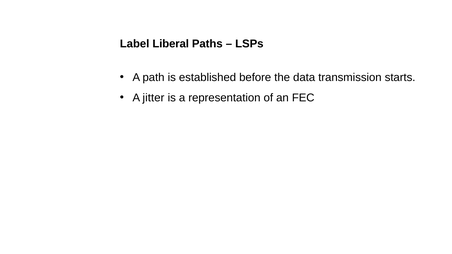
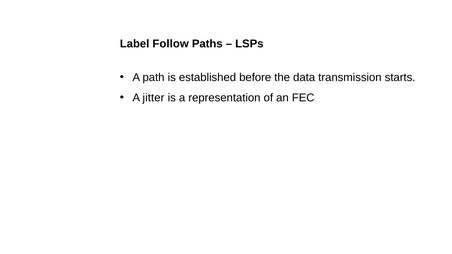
Liberal: Liberal -> Follow
